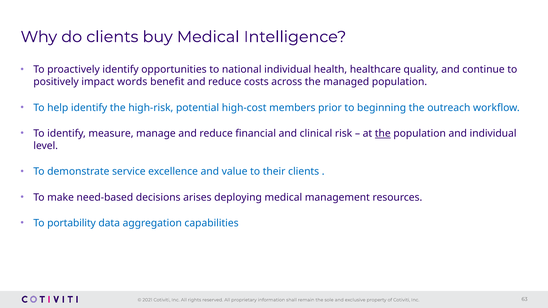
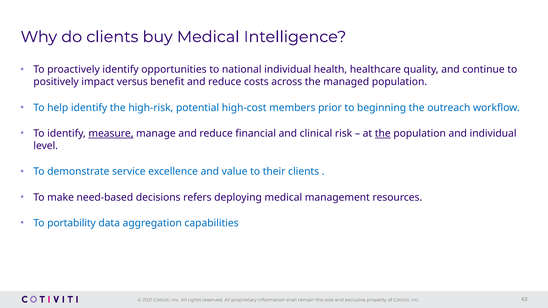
words: words -> versus
measure underline: none -> present
arises: arises -> refers
